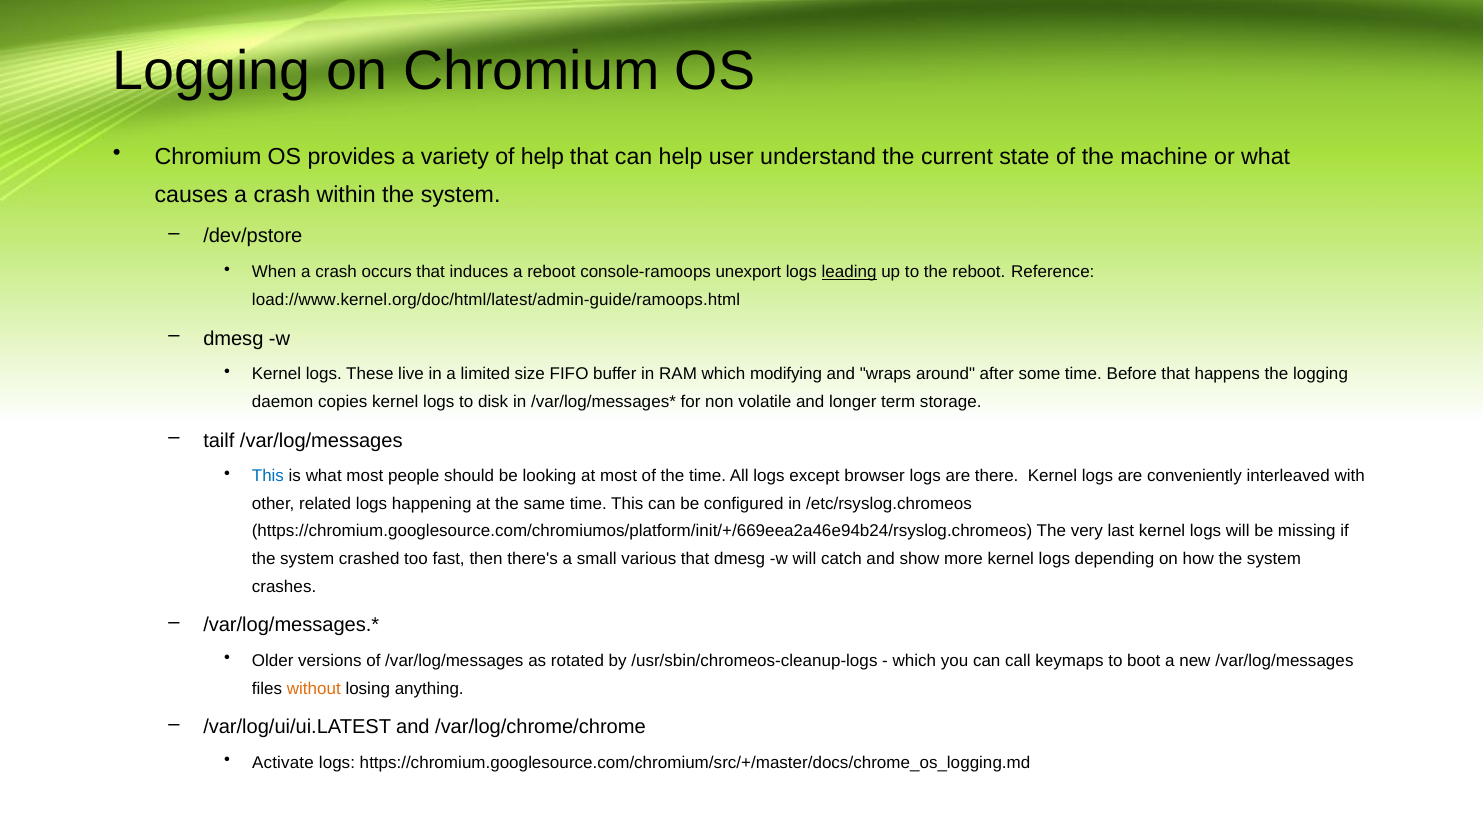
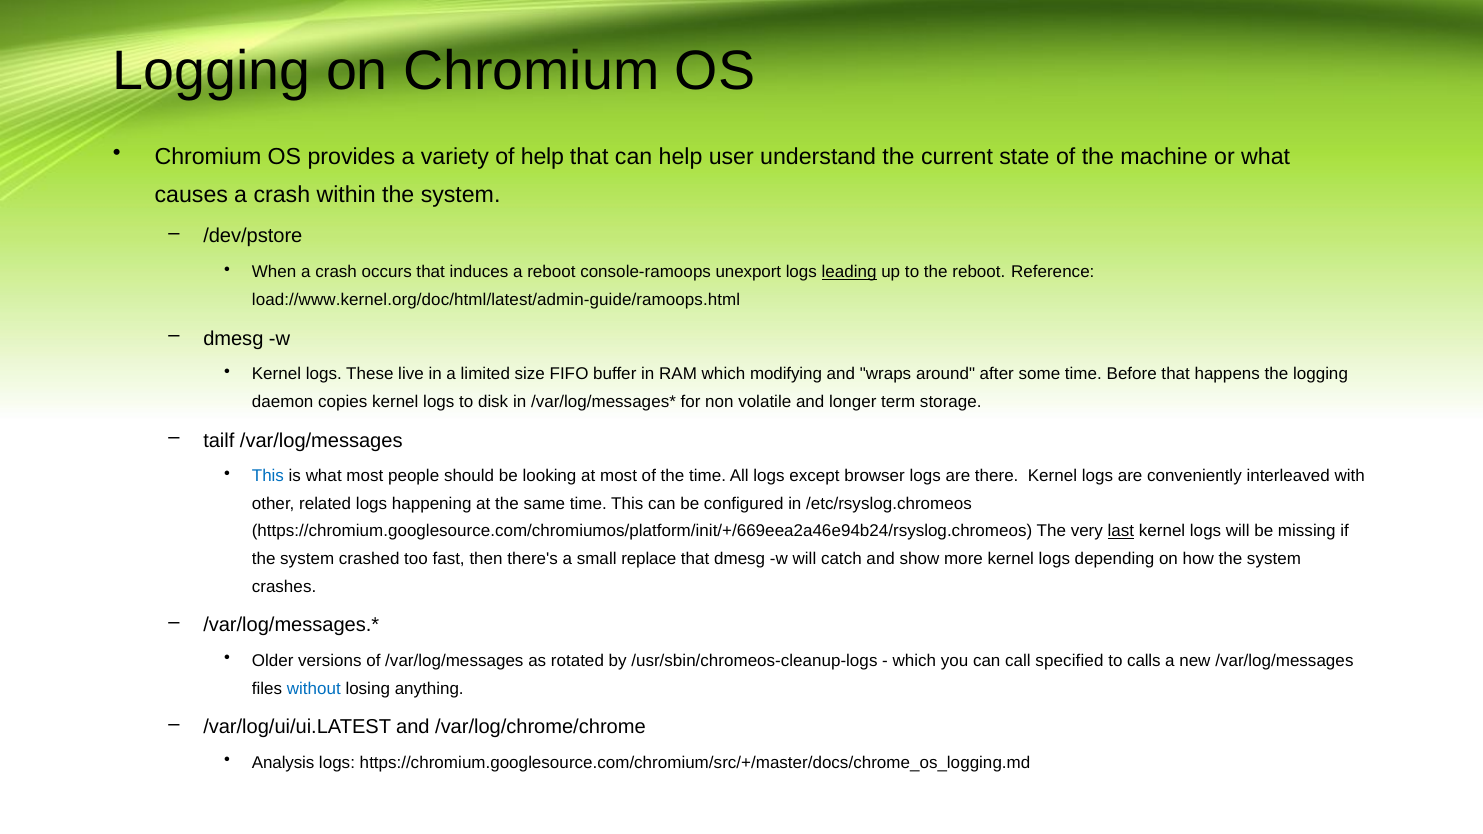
last underline: none -> present
various: various -> replace
keymaps: keymaps -> specified
boot: boot -> calls
without colour: orange -> blue
Activate: Activate -> Analysis
